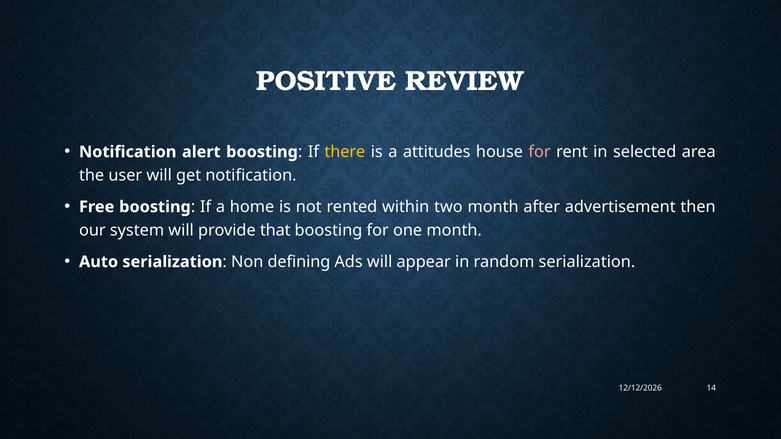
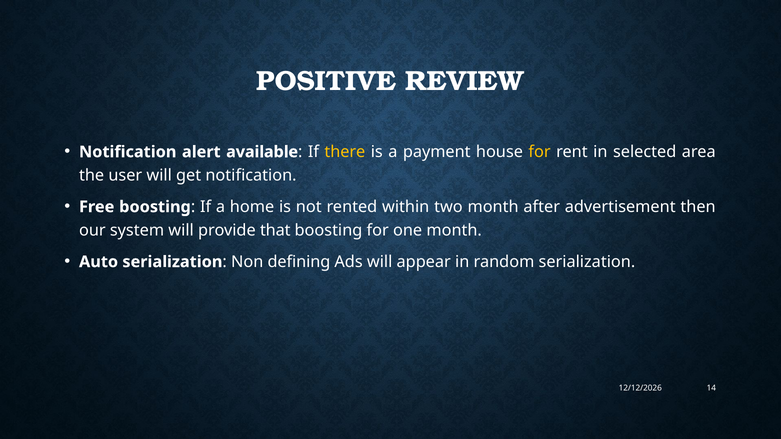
alert boosting: boosting -> available
attitudes: attitudes -> payment
for at (540, 152) colour: pink -> yellow
